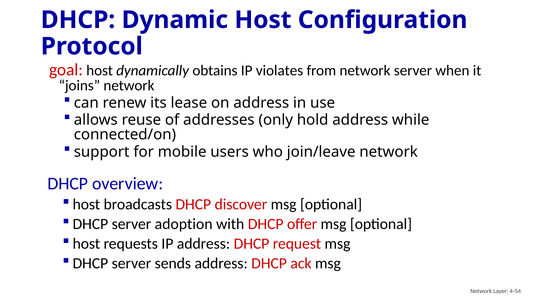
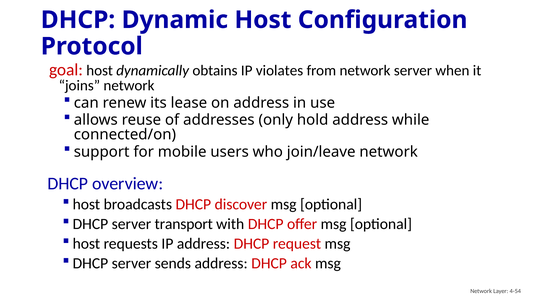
adoption: adoption -> transport
